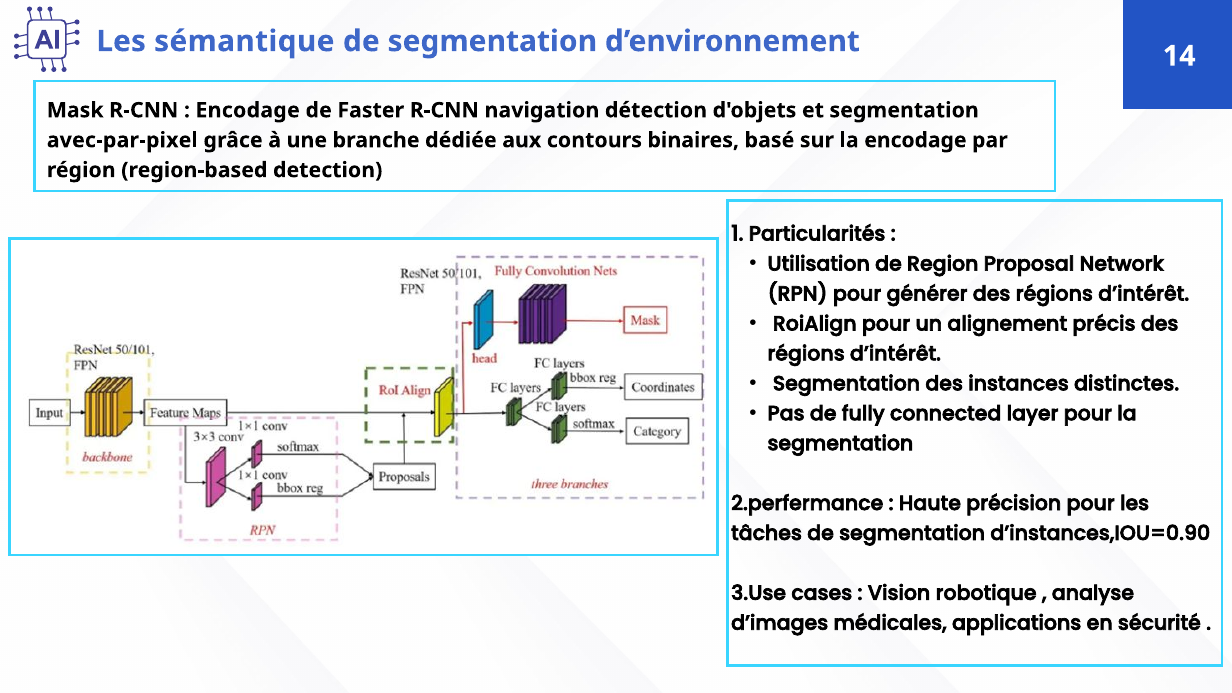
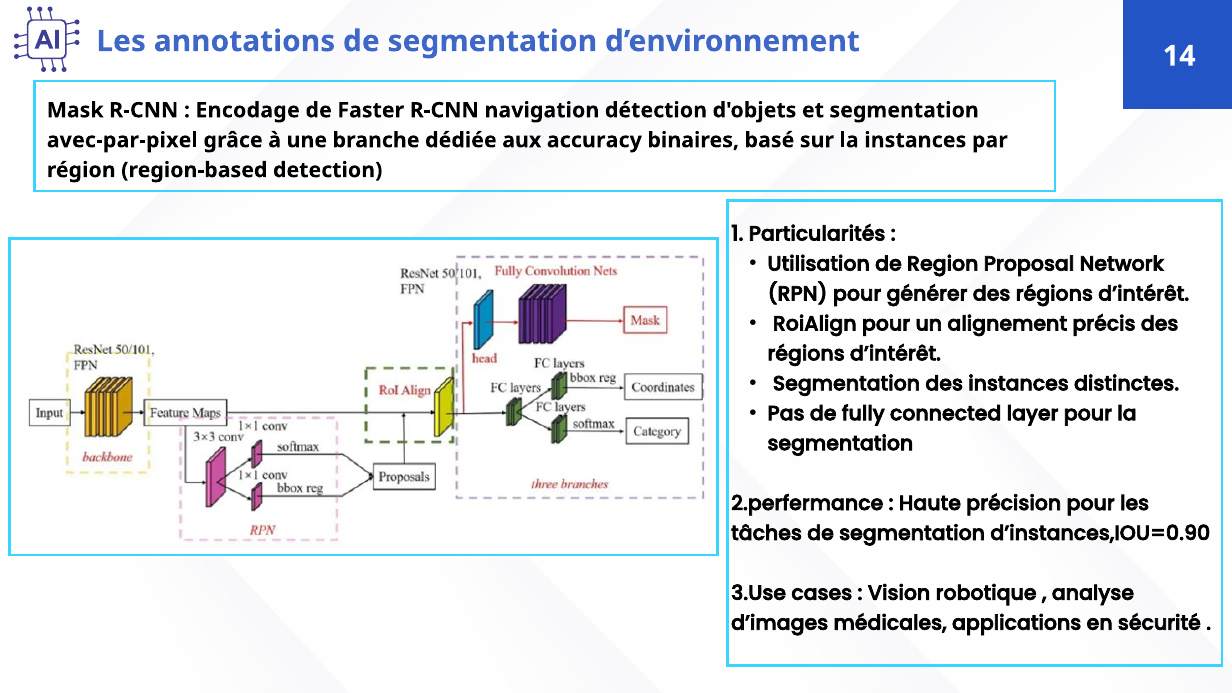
sémantique: sémantique -> annotations
contours: contours -> accuracy
la encodage: encodage -> instances
